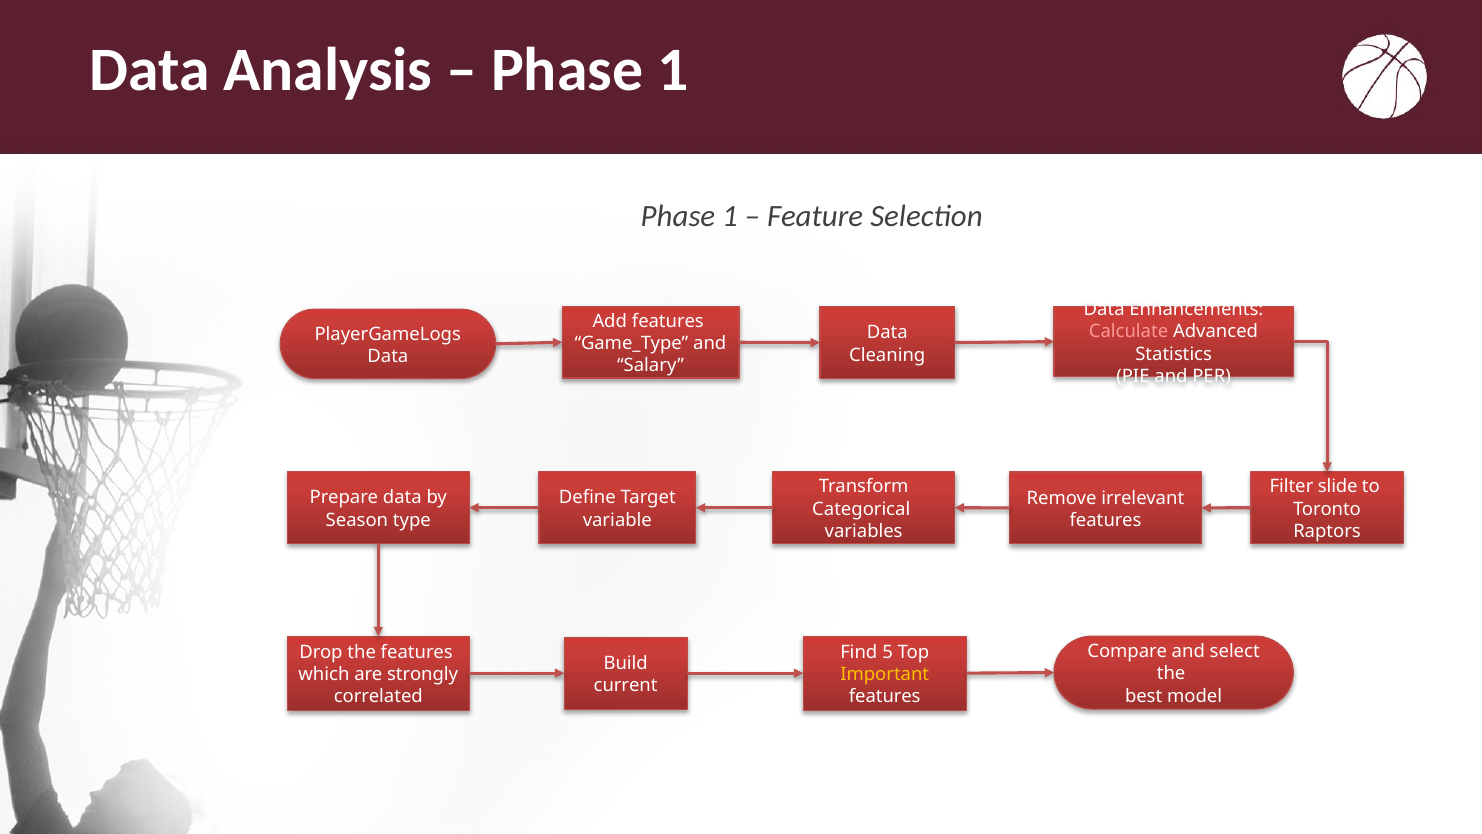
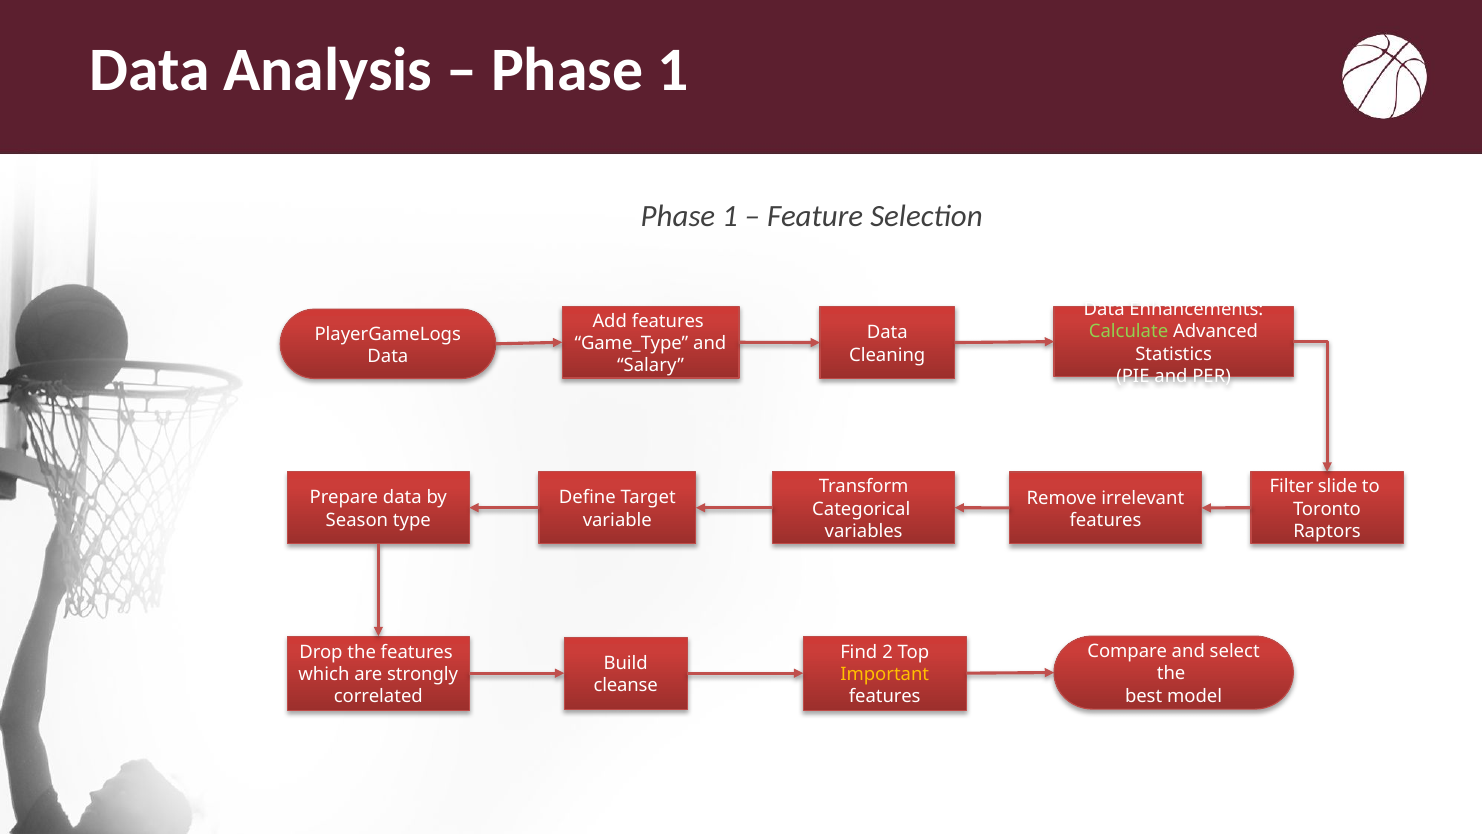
Calculate colour: pink -> light green
5: 5 -> 2
current: current -> cleanse
